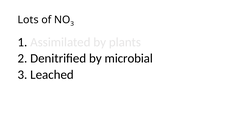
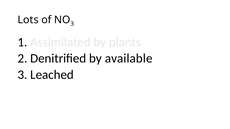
microbial: microbial -> available
